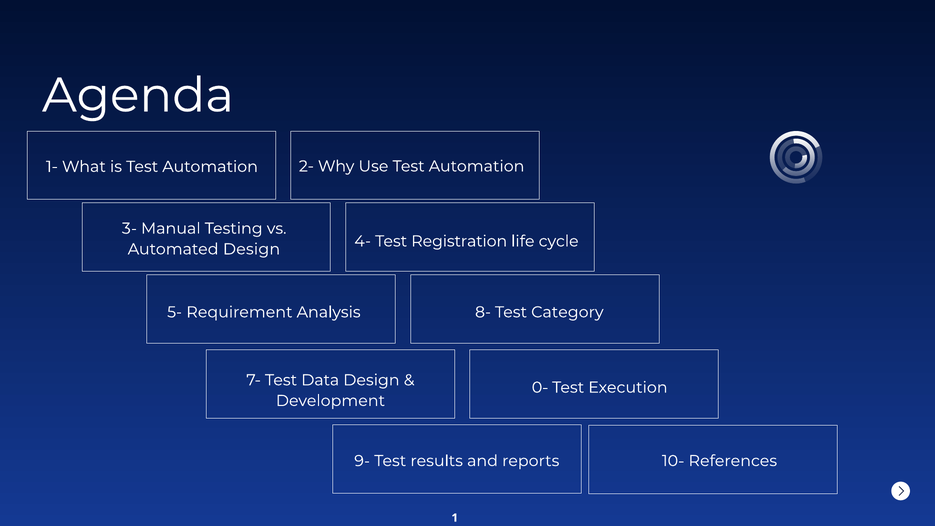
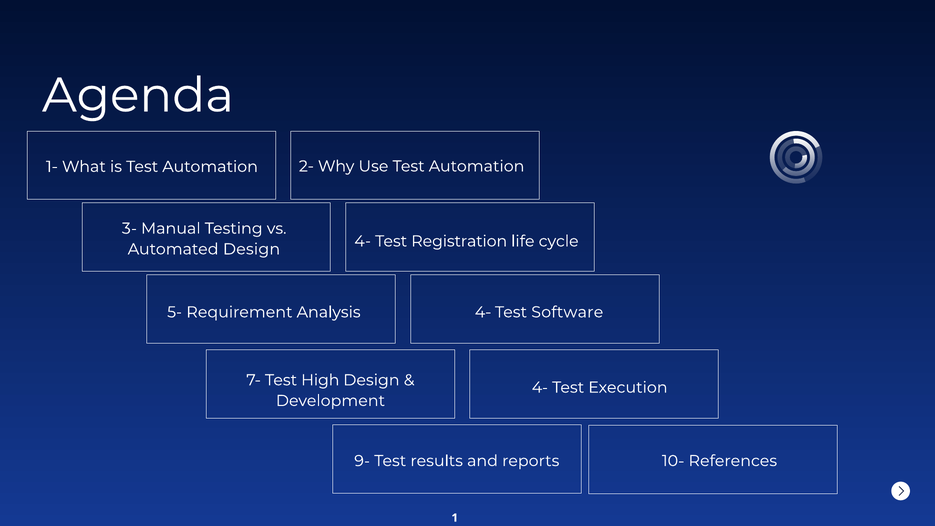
Analysis 8-: 8- -> 4-
Category: Category -> Software
Data: Data -> High
0- at (540, 387): 0- -> 4-
